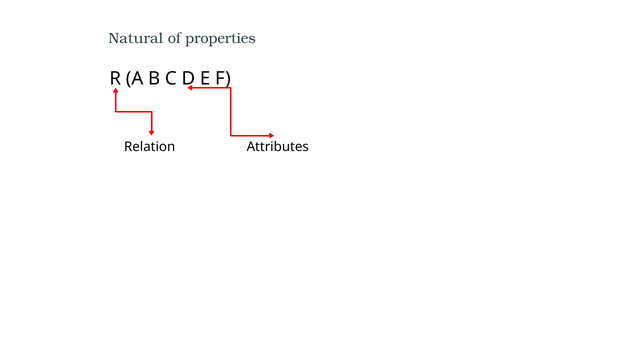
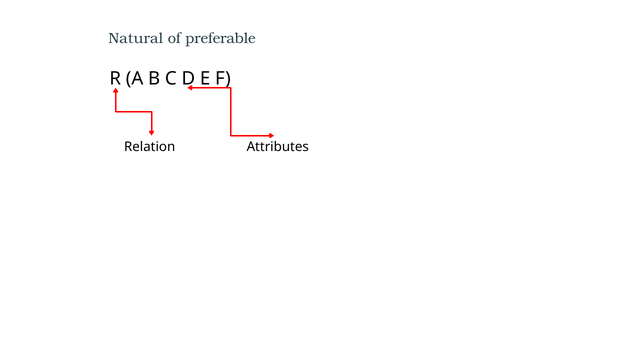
properties: properties -> preferable
